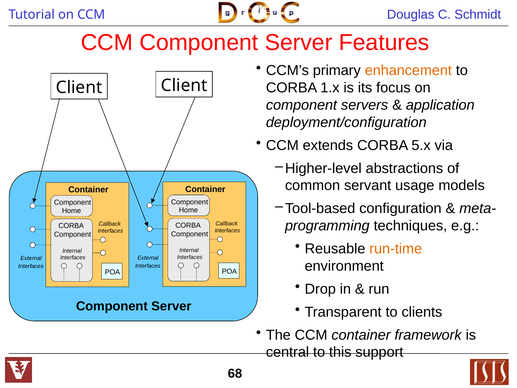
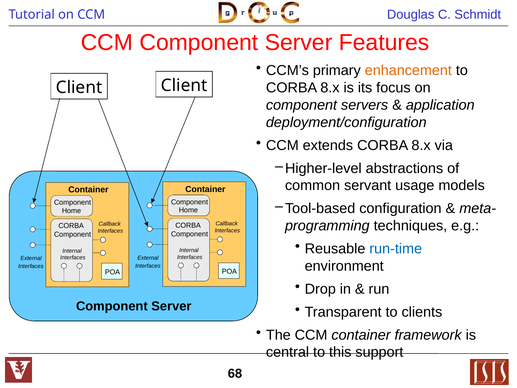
1.x at (330, 88): 1.x -> 8.x
extends CORBA 5.x: 5.x -> 8.x
run-time colour: orange -> blue
